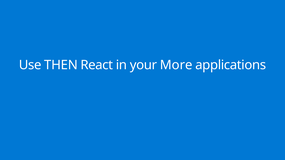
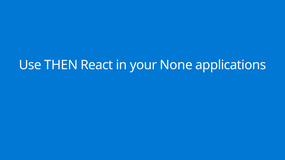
More: More -> None
